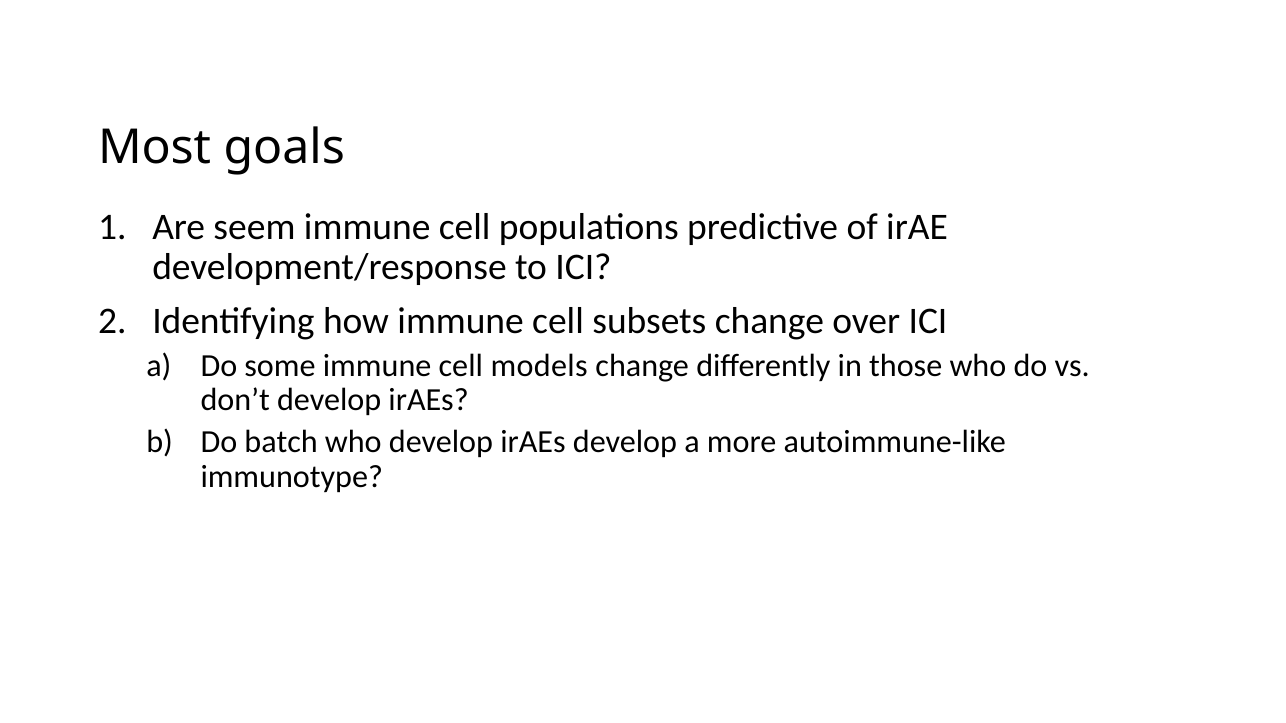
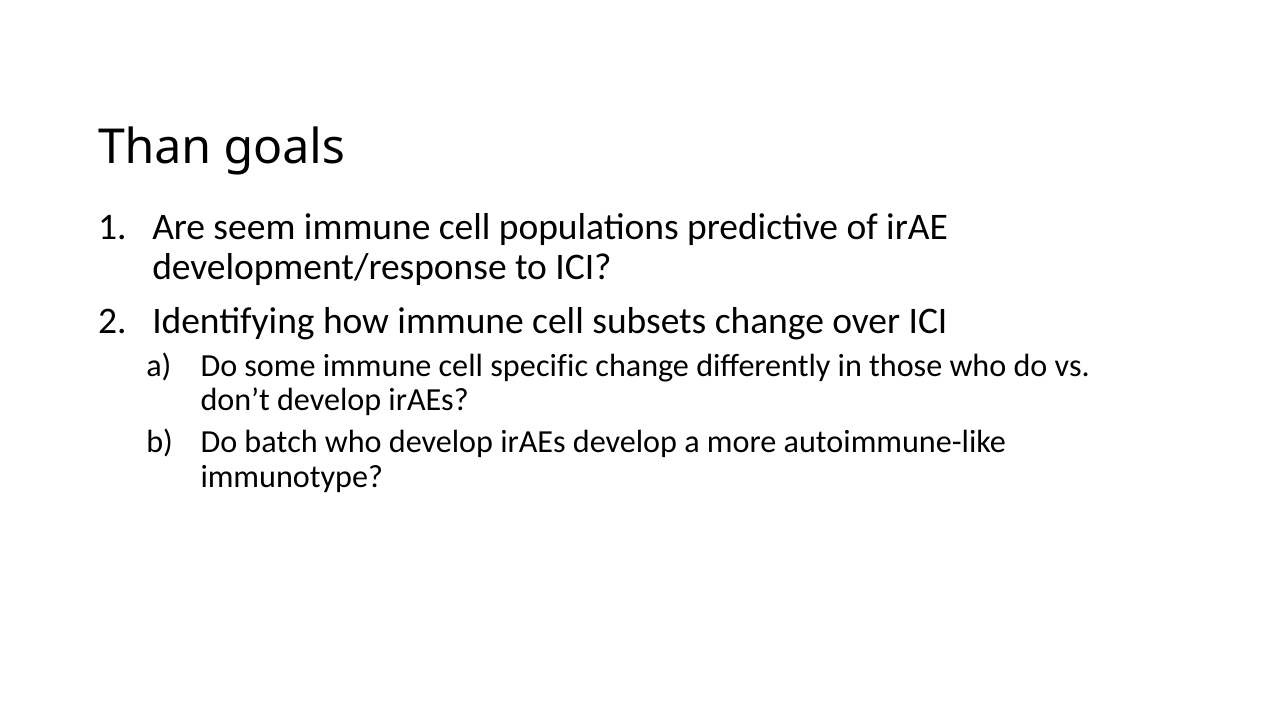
Most: Most -> Than
models: models -> specific
